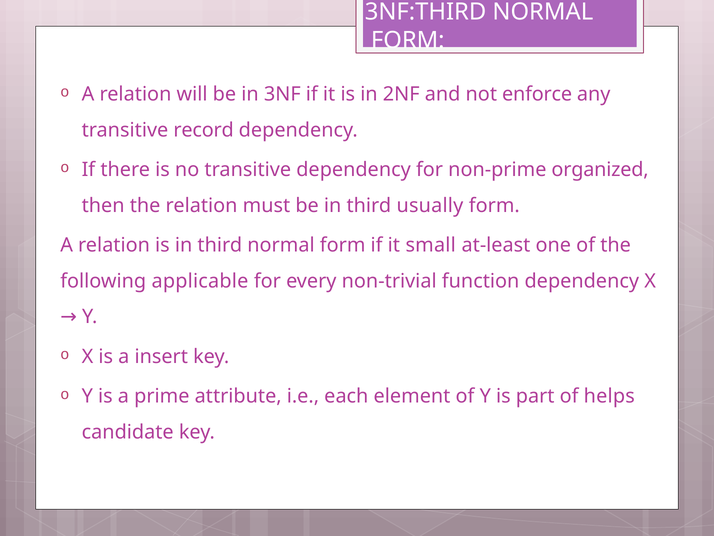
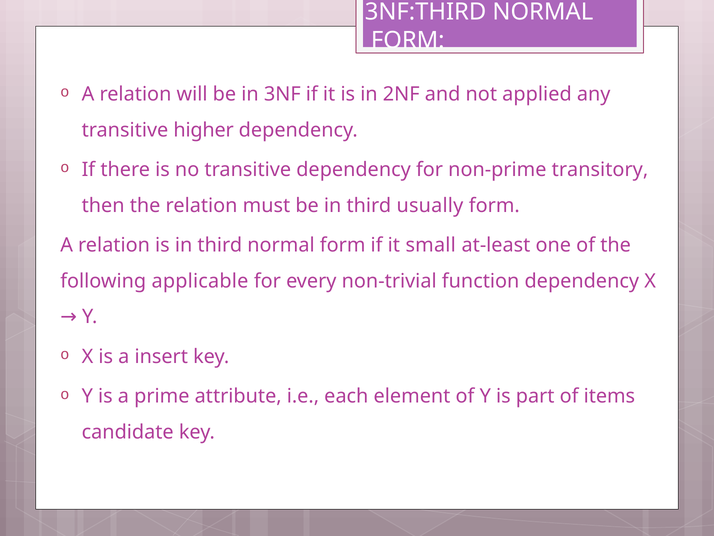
enforce: enforce -> applied
record: record -> higher
organized: organized -> transitory
helps: helps -> items
